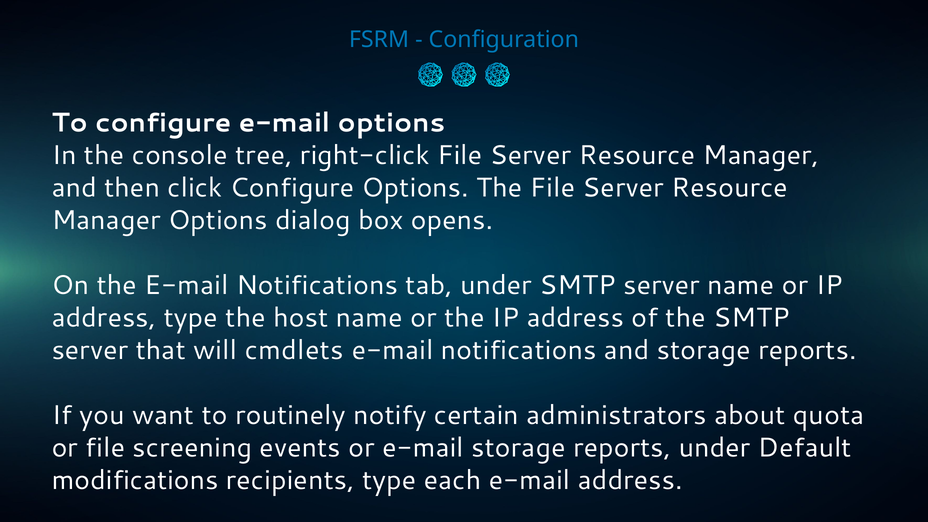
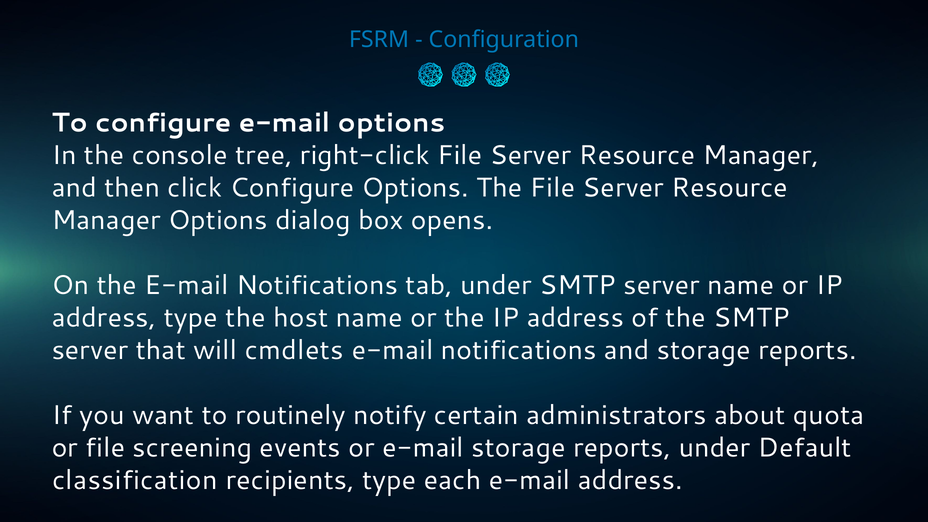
modifications: modifications -> classification
